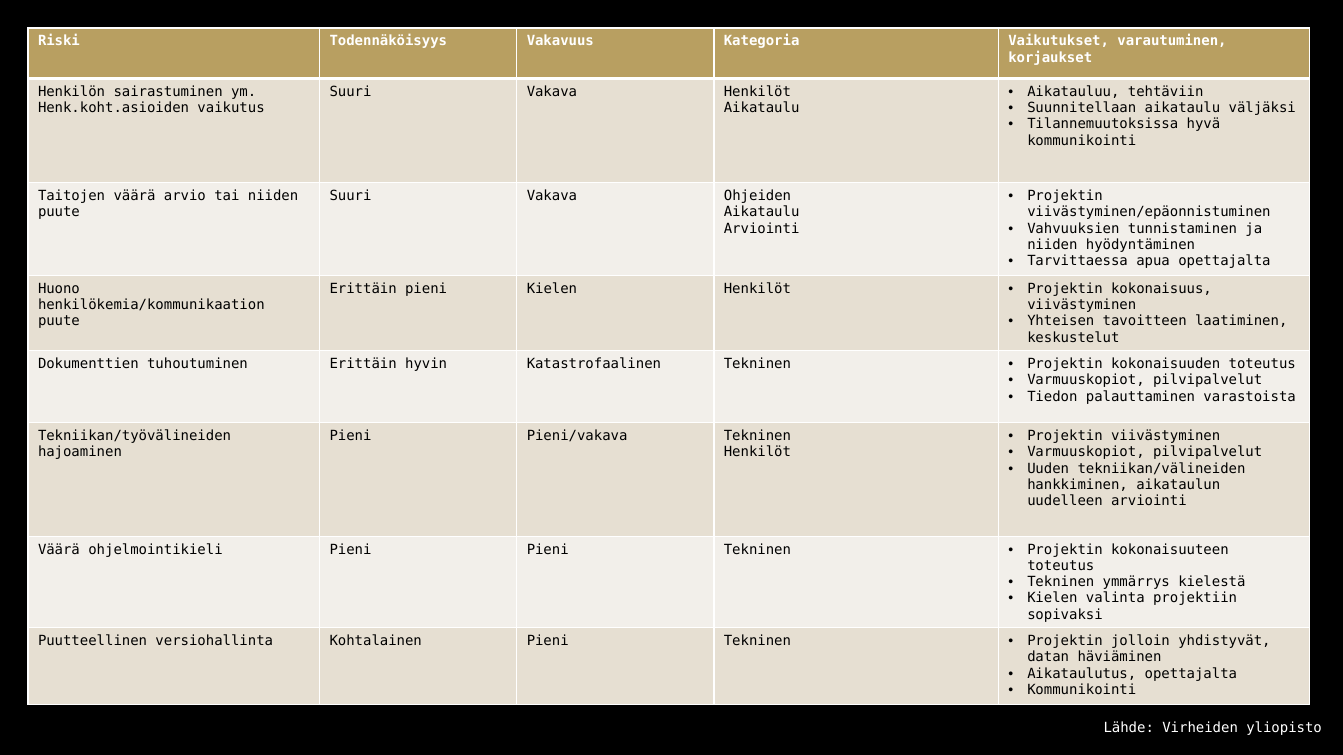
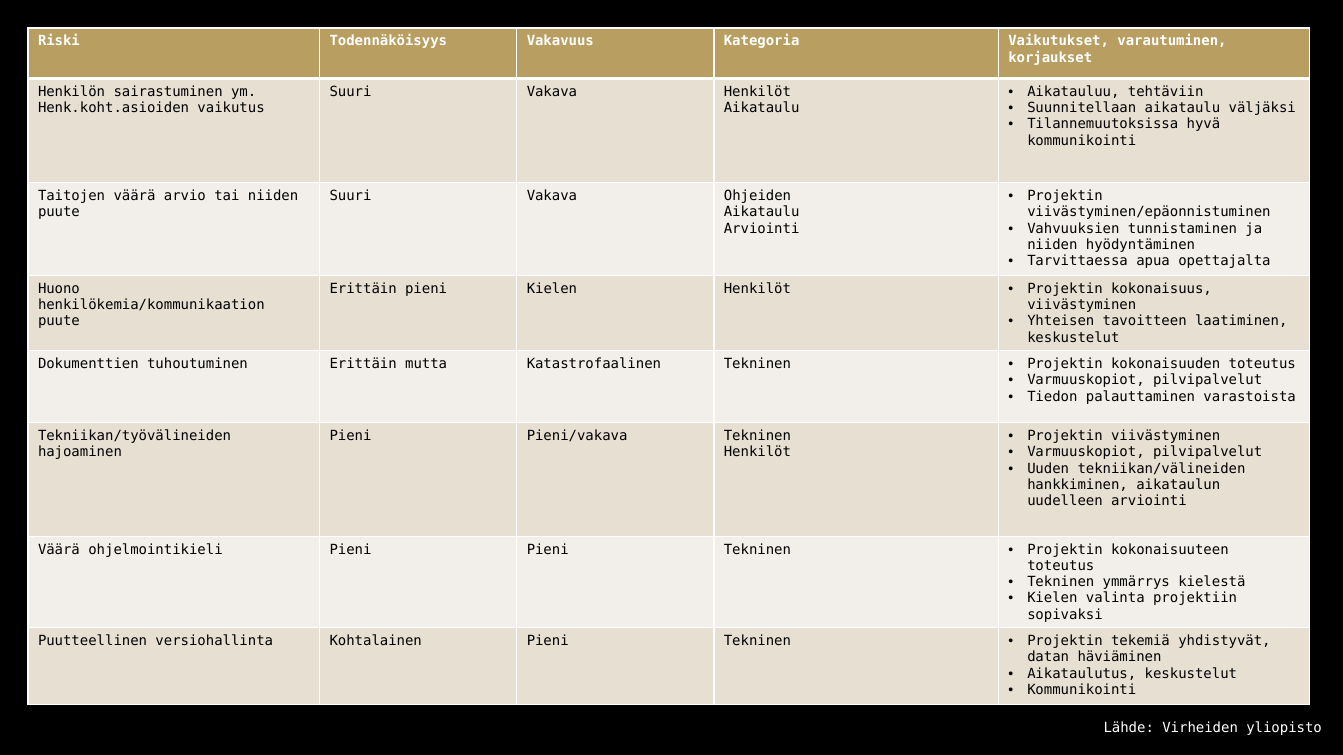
hyvin: hyvin -> mutta
jolloin: jolloin -> tekemiä
Aikataulutus opettajalta: opettajalta -> keskustelut
